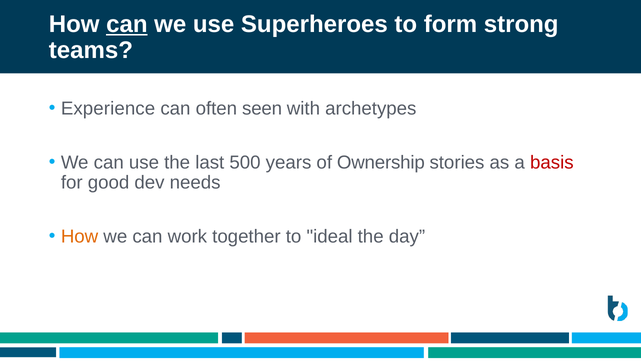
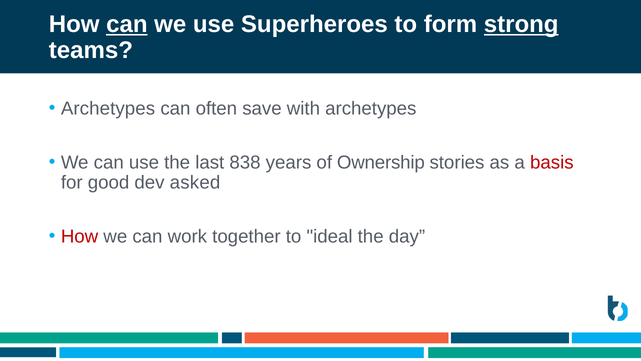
strong underline: none -> present
Experience at (108, 108): Experience -> Archetypes
seen: seen -> save
500: 500 -> 838
needs: needs -> asked
How at (80, 236) colour: orange -> red
